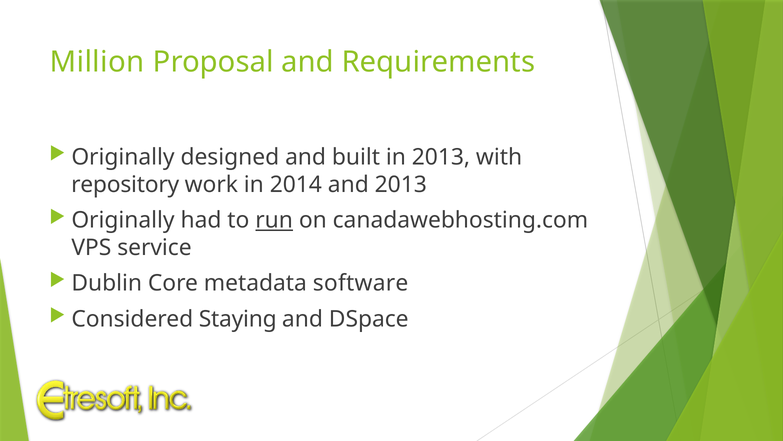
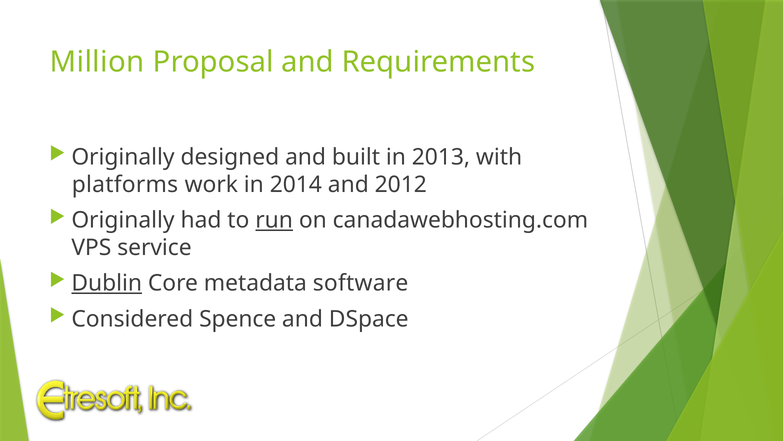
repository: repository -> platforms
and 2013: 2013 -> 2012
Dublin underline: none -> present
Staying: Staying -> Spence
